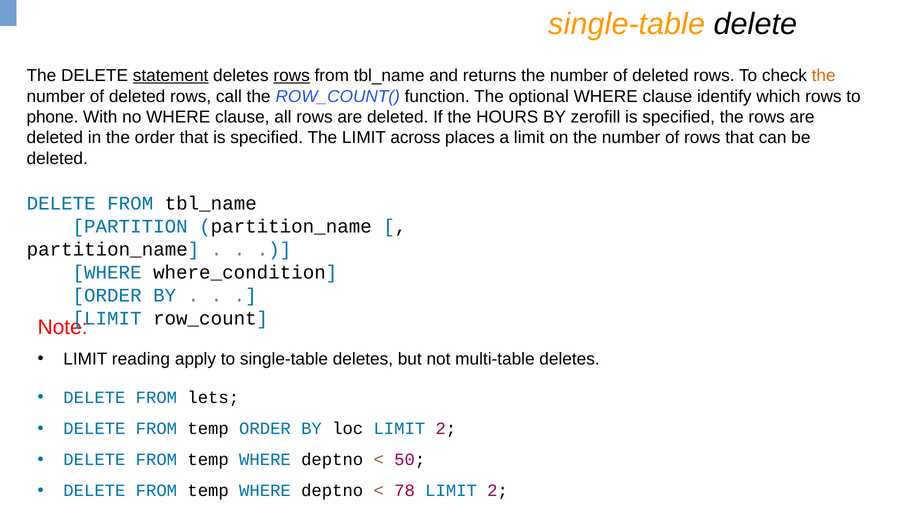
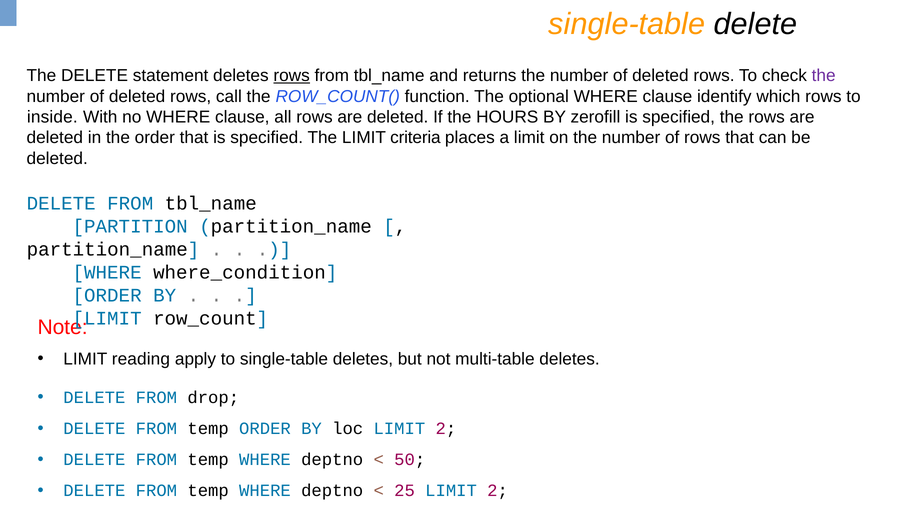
statement underline: present -> none
the at (824, 76) colour: orange -> purple
phone: phone -> inside
across: across -> criteria
lets: lets -> drop
78: 78 -> 25
